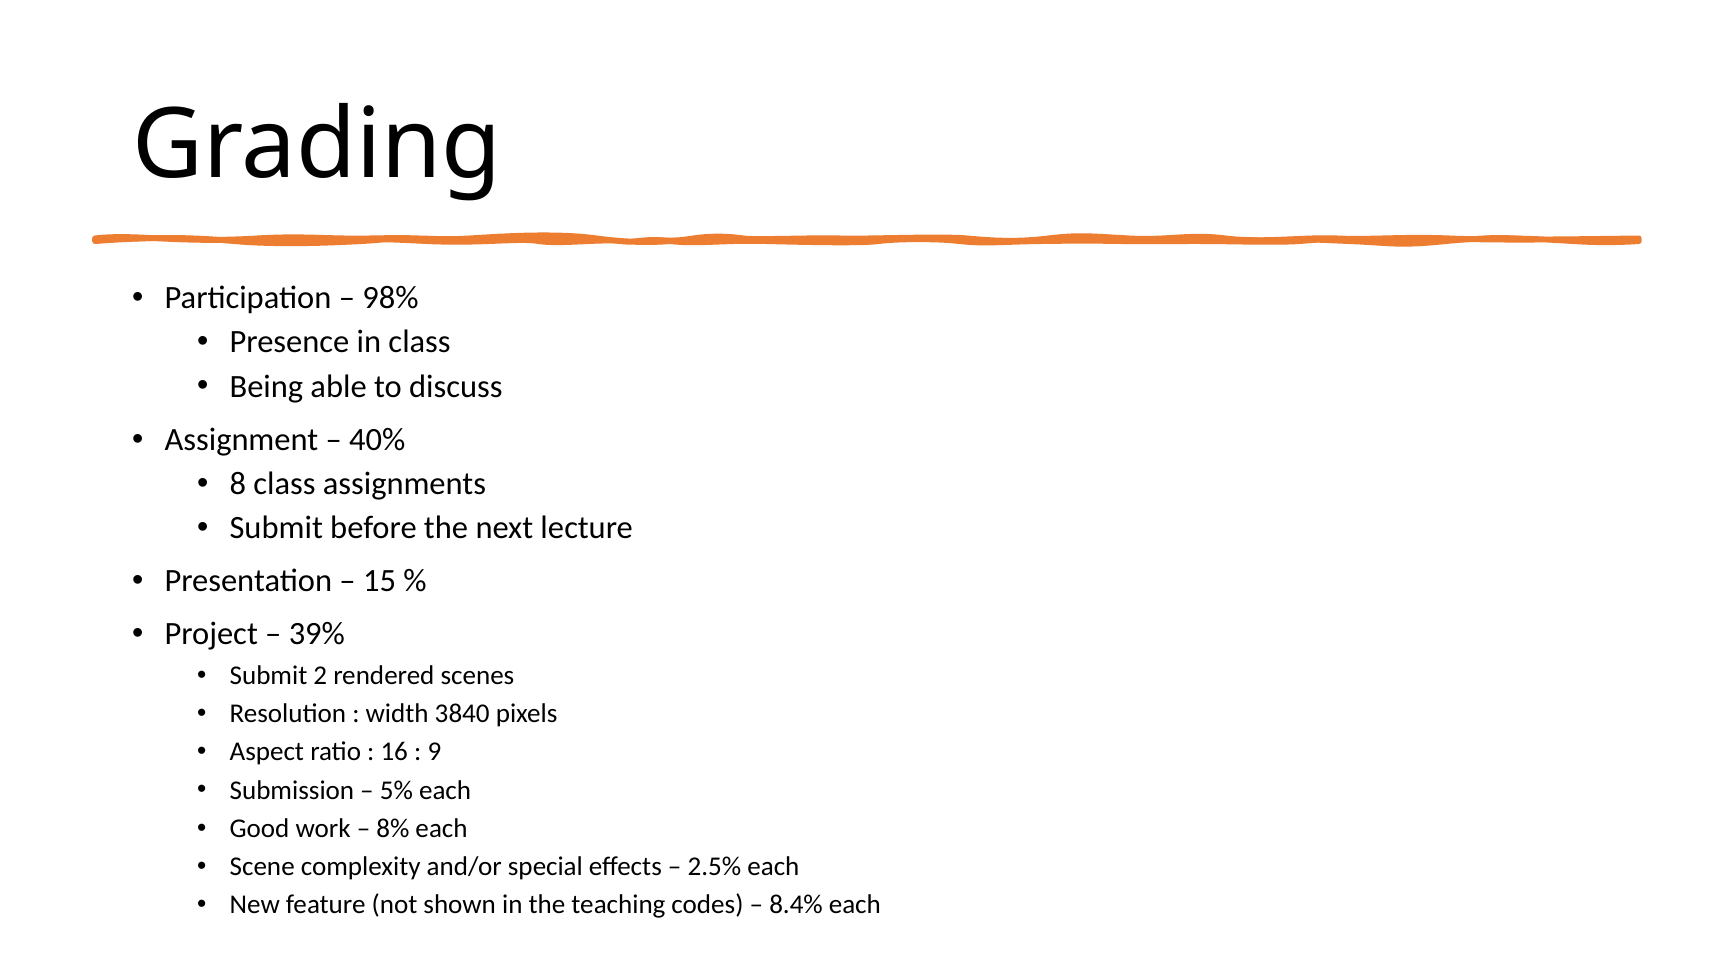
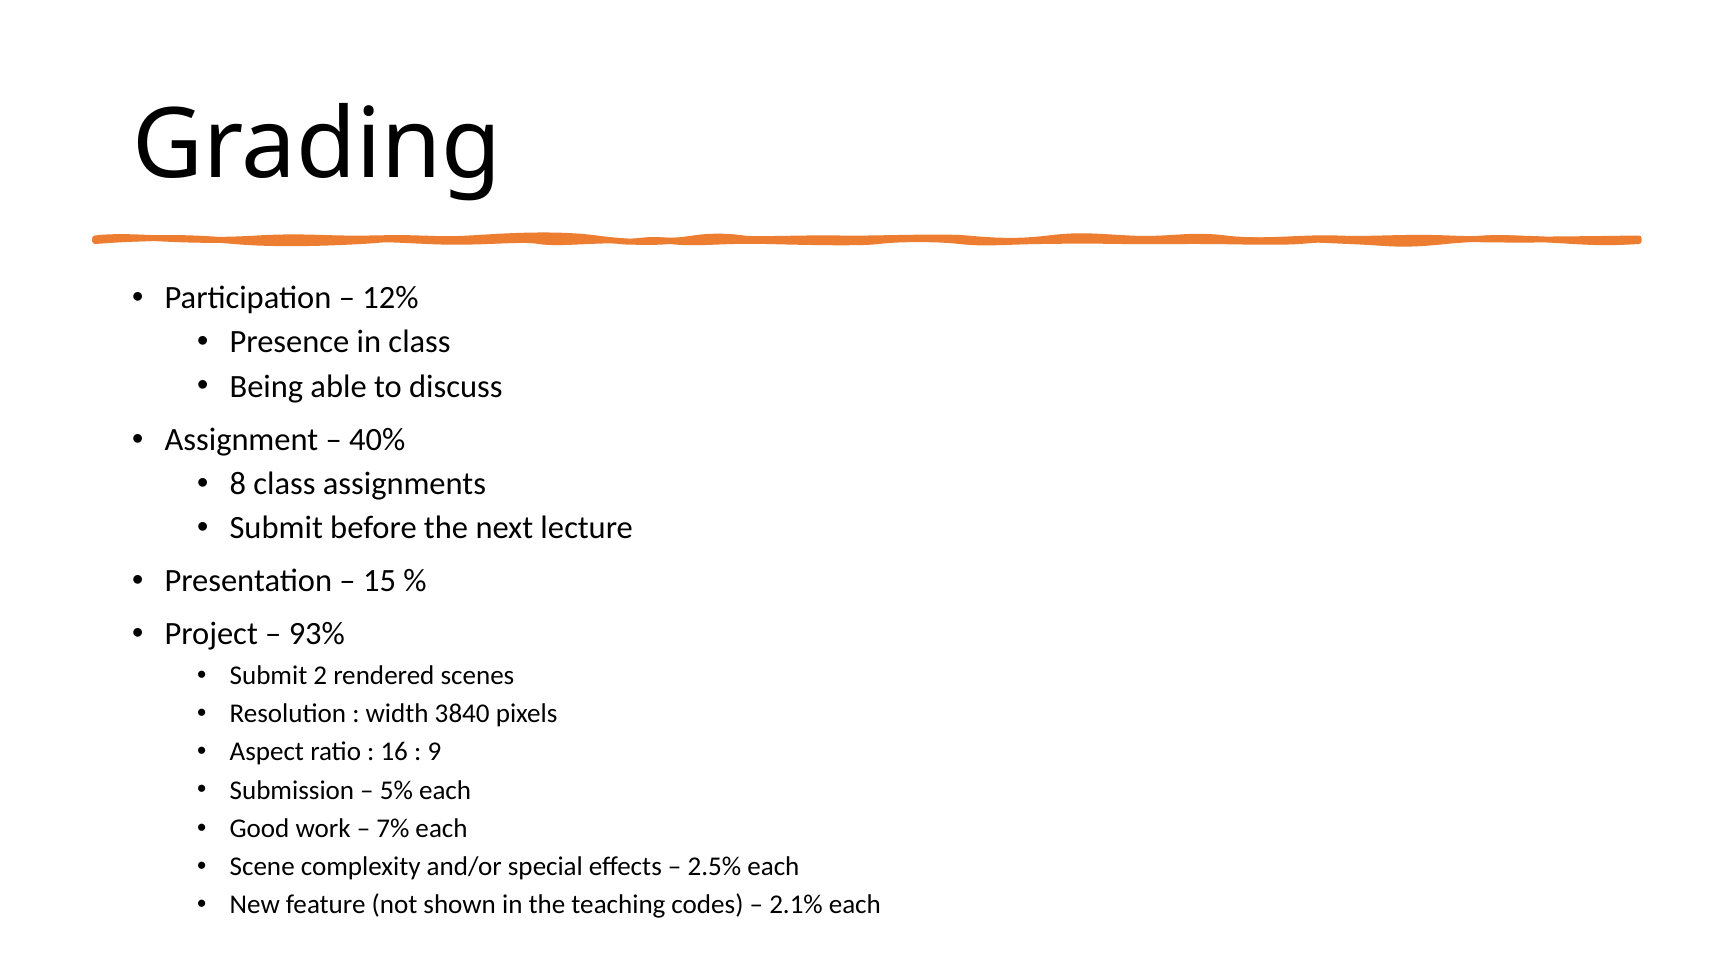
98%: 98% -> 12%
39%: 39% -> 93%
8%: 8% -> 7%
8.4%: 8.4% -> 2.1%
